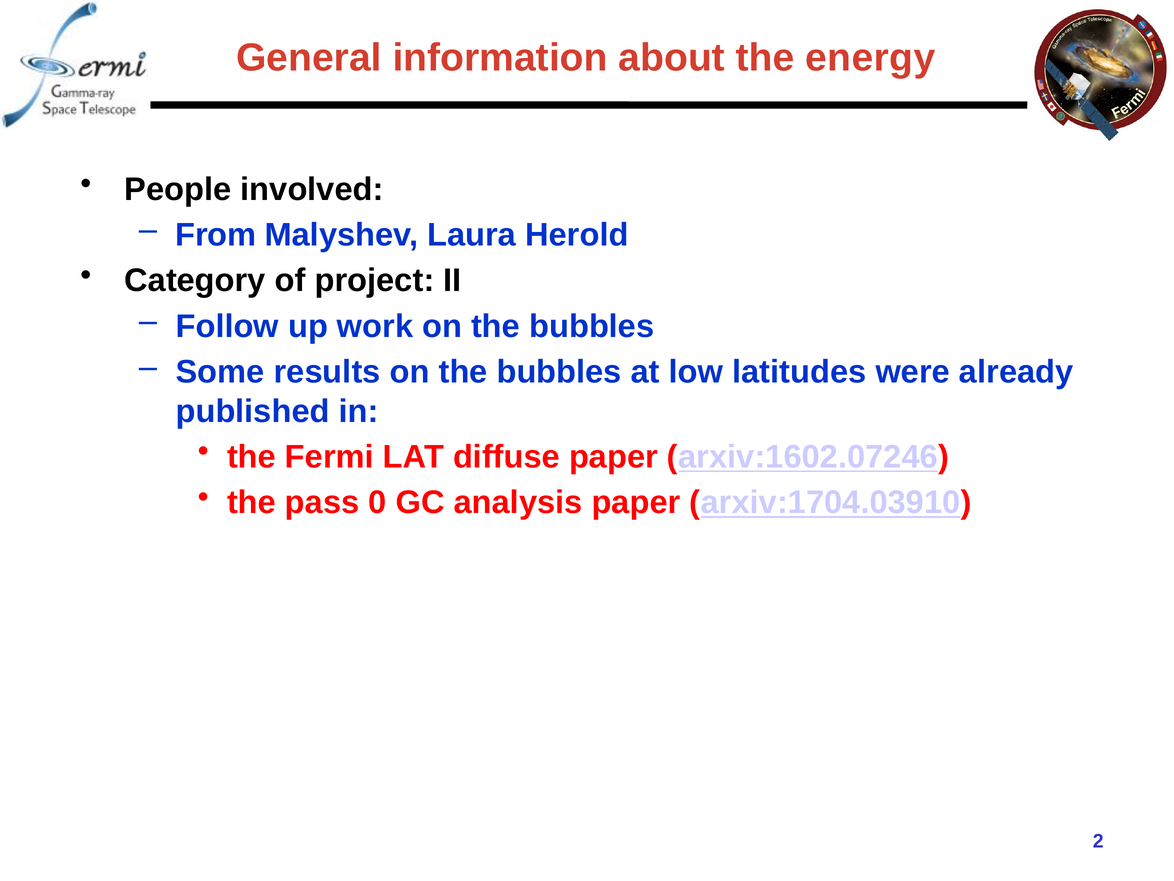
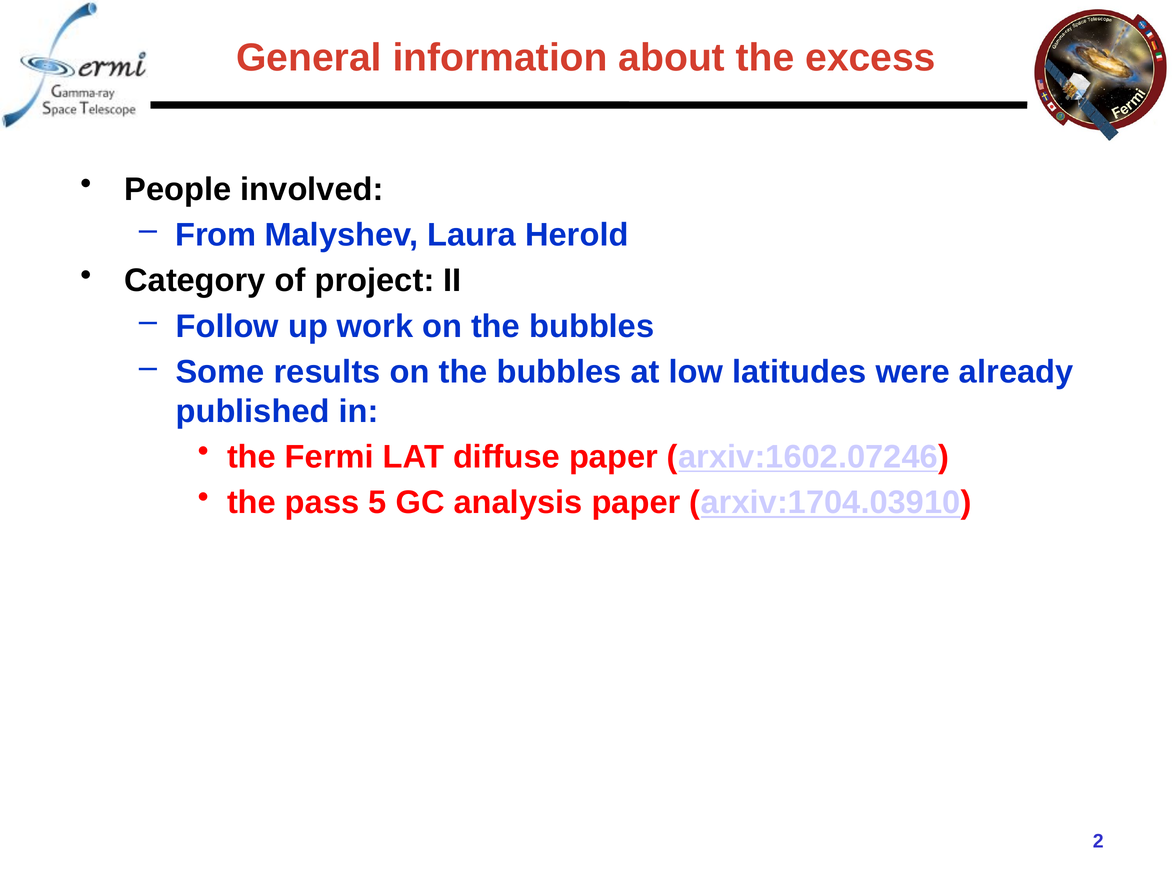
energy: energy -> excess
0: 0 -> 5
